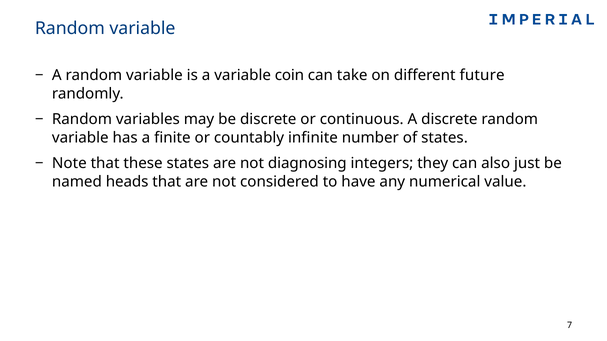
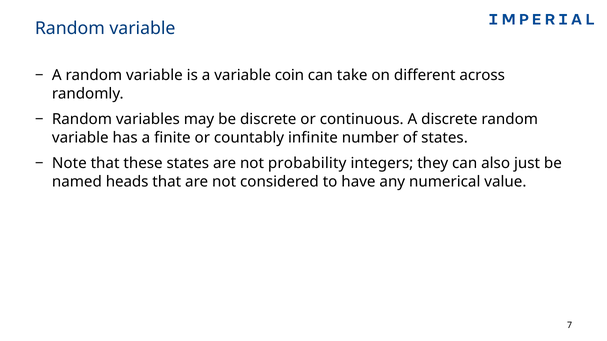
future: future -> across
diagnosing: diagnosing -> probability
